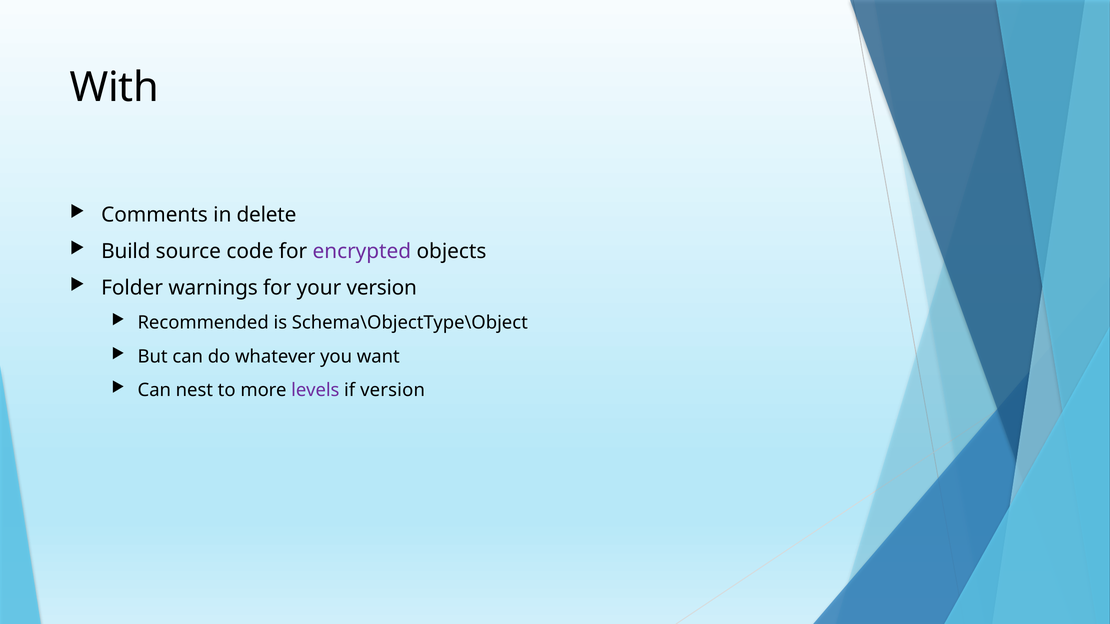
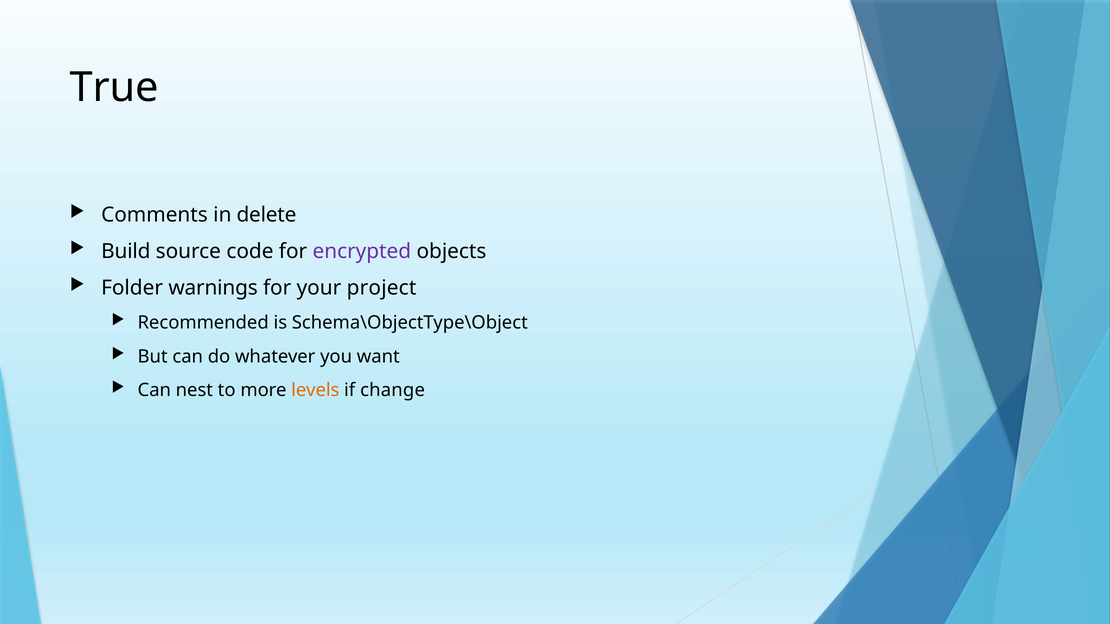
With: With -> True
your version: version -> project
levels colour: purple -> orange
if version: version -> change
